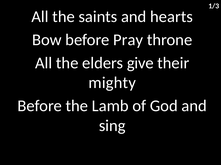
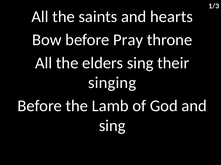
elders give: give -> sing
mighty: mighty -> singing
